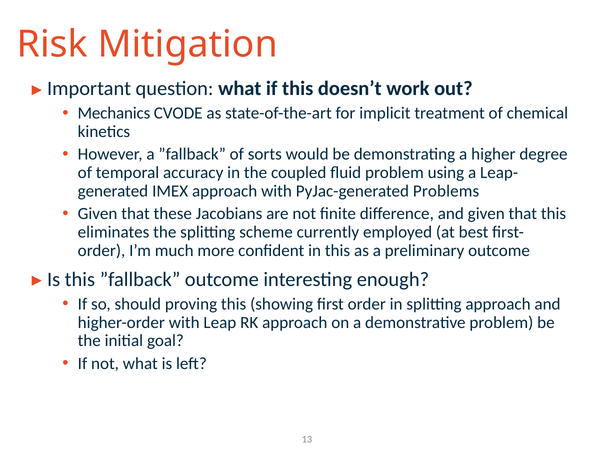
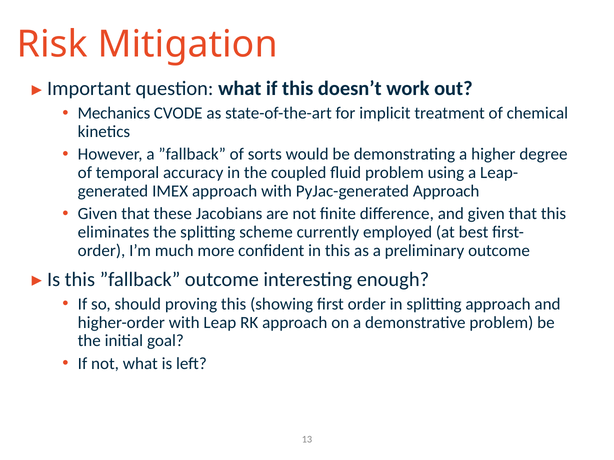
PyJac-generated Problems: Problems -> Approach
